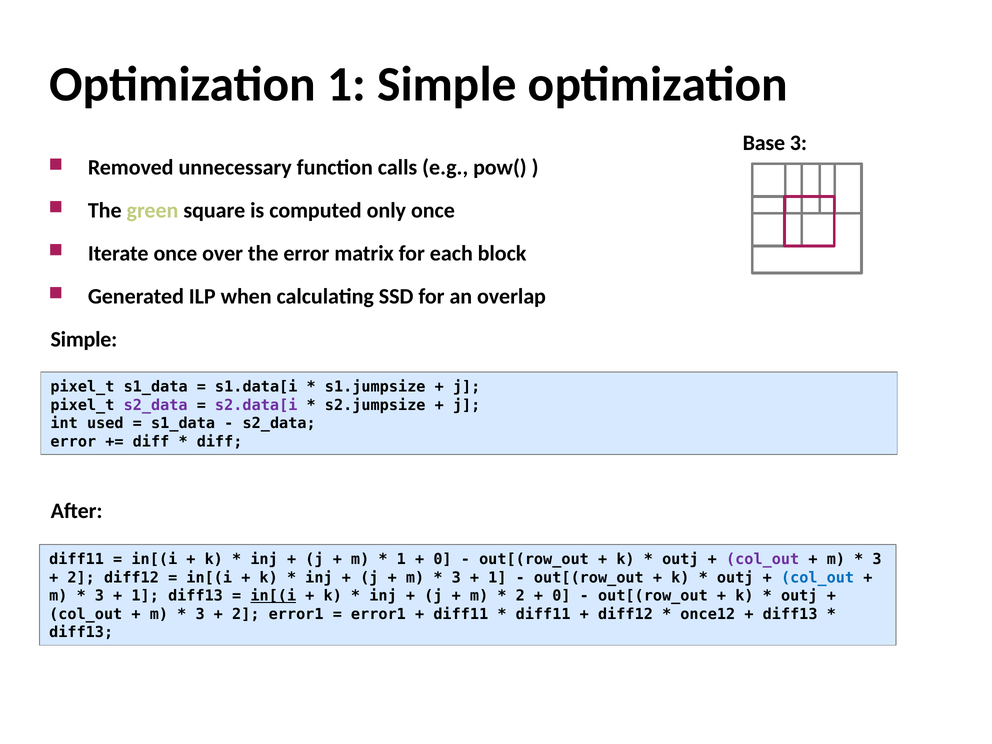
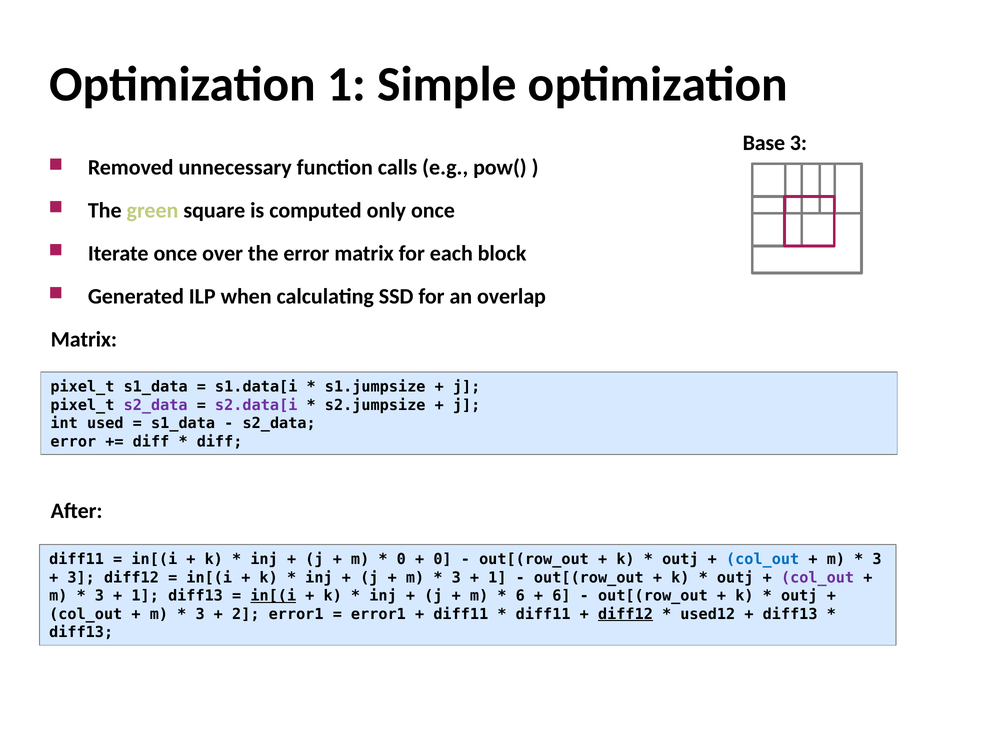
Simple at (84, 339): Simple -> Matrix
1 at (401, 559): 1 -> 0
col_out at (763, 559) colour: purple -> blue
2 at (81, 578): 2 -> 3
col_out at (818, 578) colour: blue -> purple
2 at (520, 596): 2 -> 6
0 at (561, 596): 0 -> 6
diff12 at (625, 614) underline: none -> present
once12: once12 -> used12
